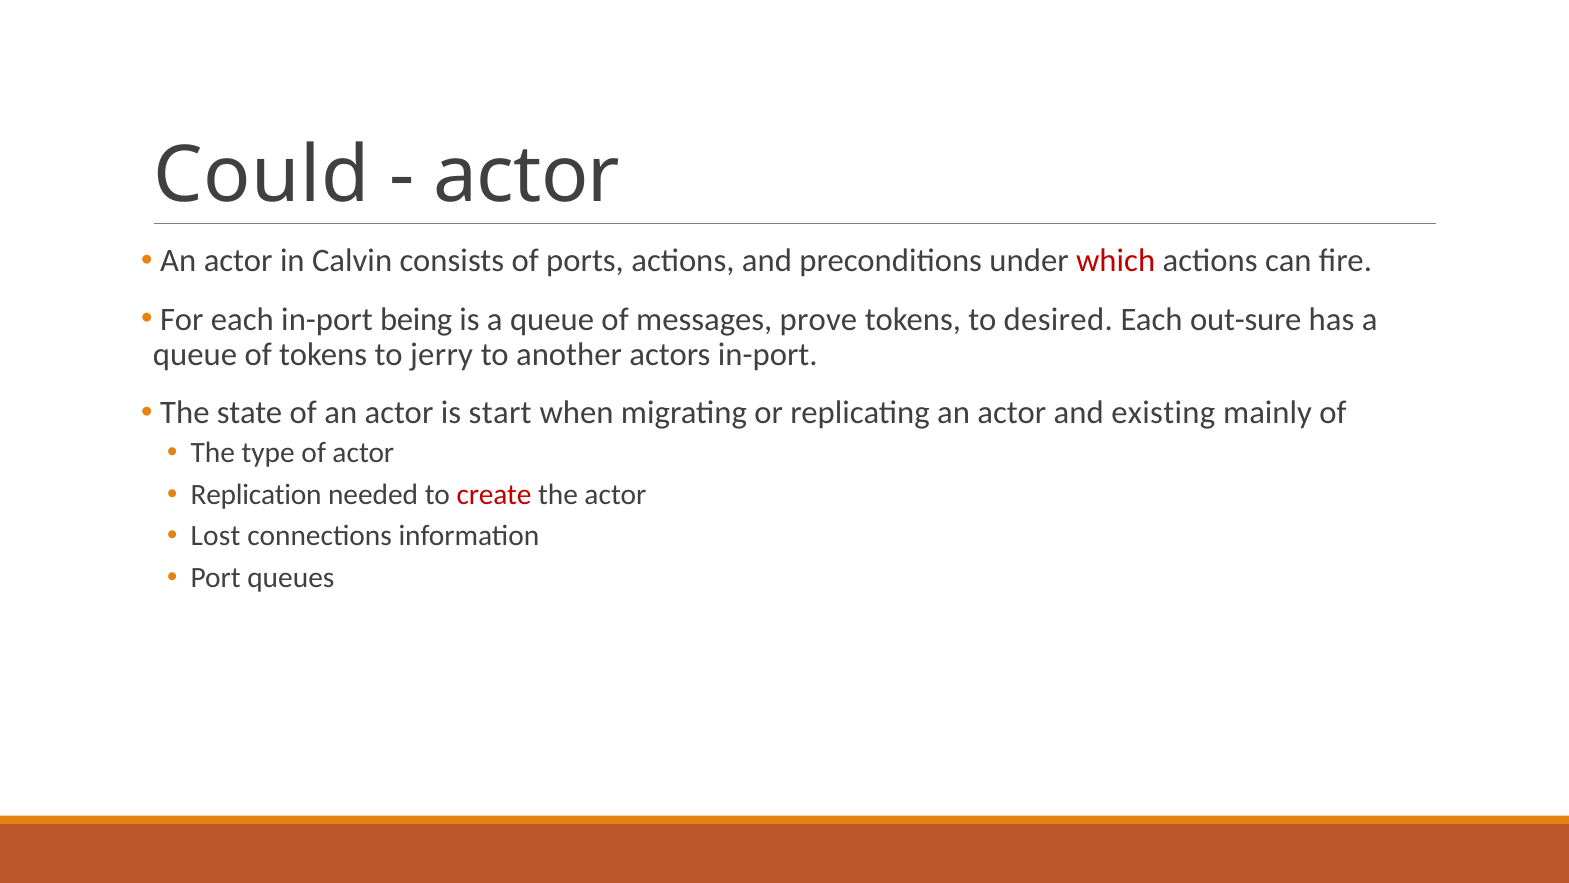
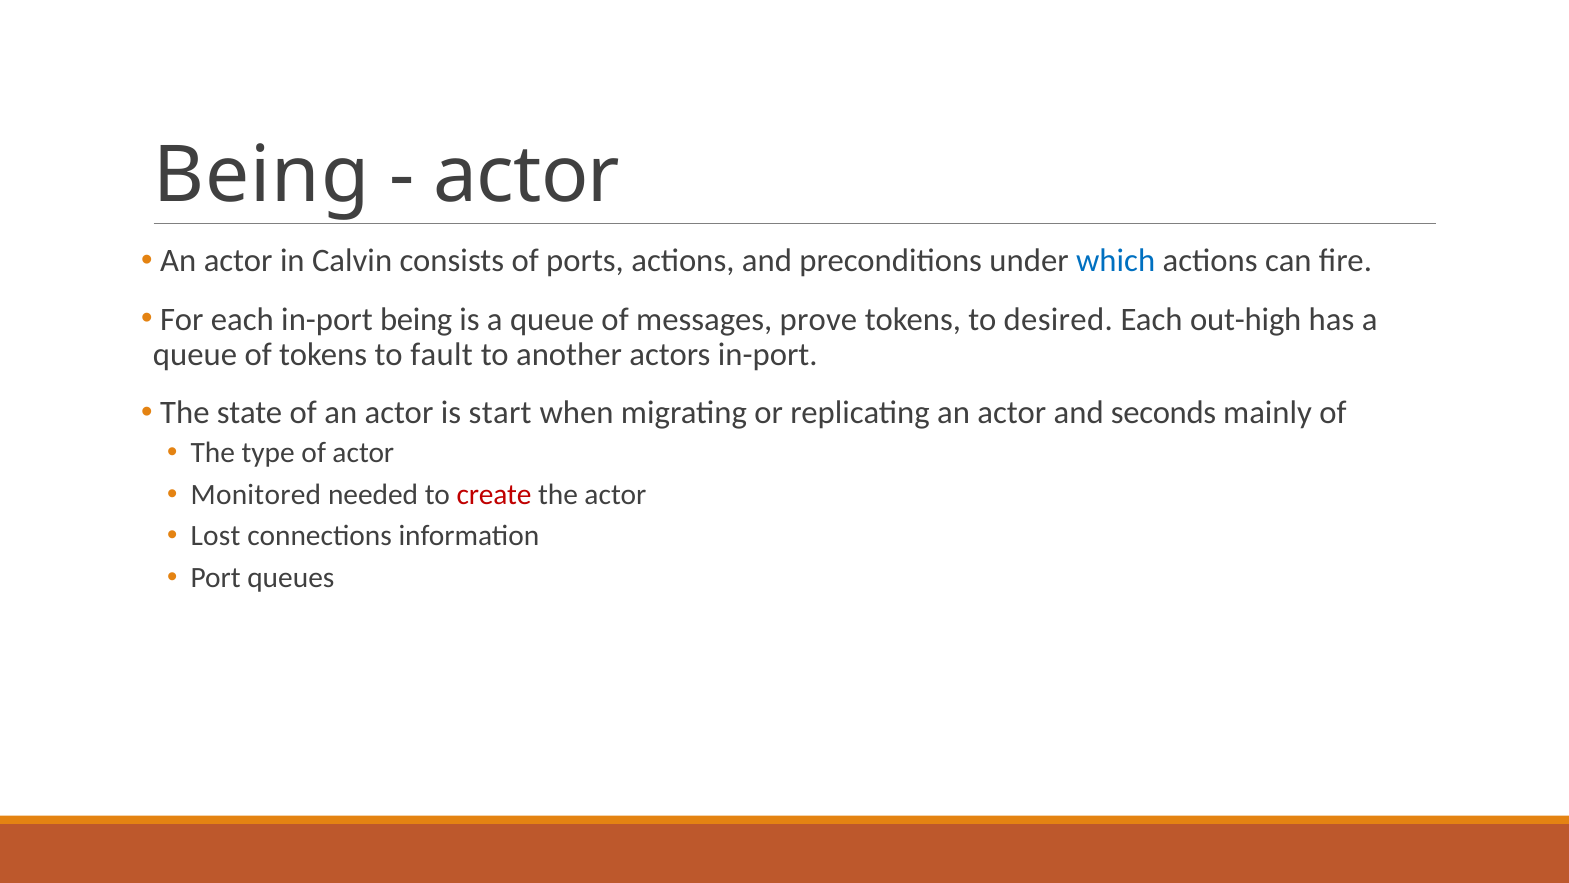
Could at (262, 176): Could -> Being
which colour: red -> blue
out-sure: out-sure -> out-high
jerry: jerry -> fault
existing: existing -> seconds
Replication: Replication -> Monitored
